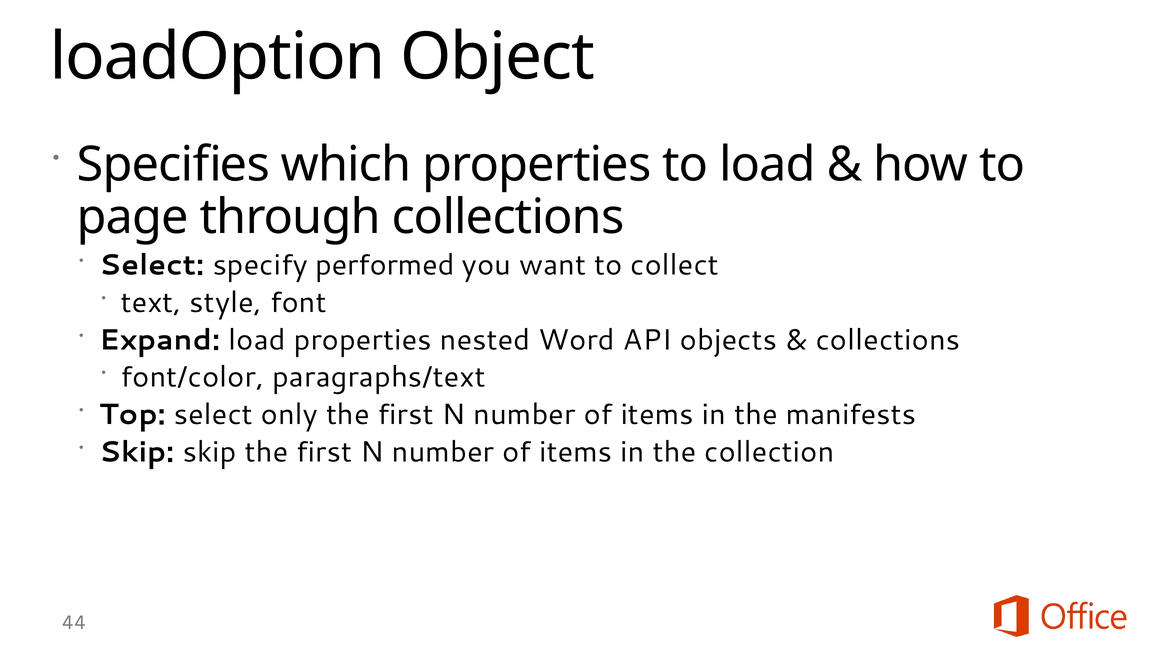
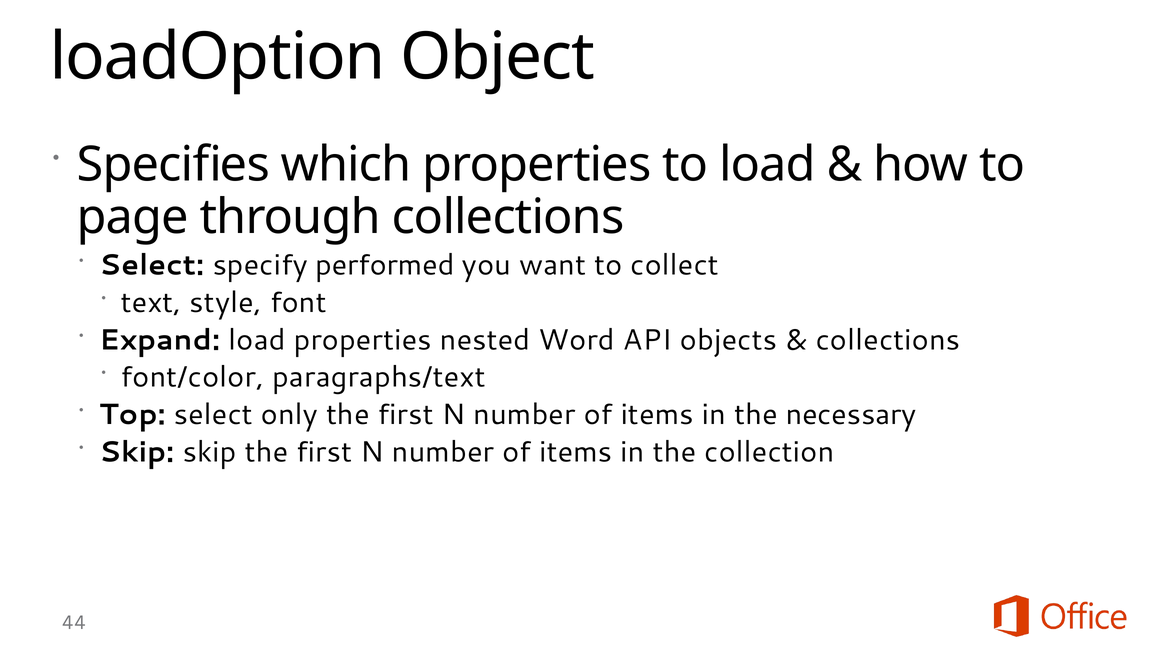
manifests: manifests -> necessary
